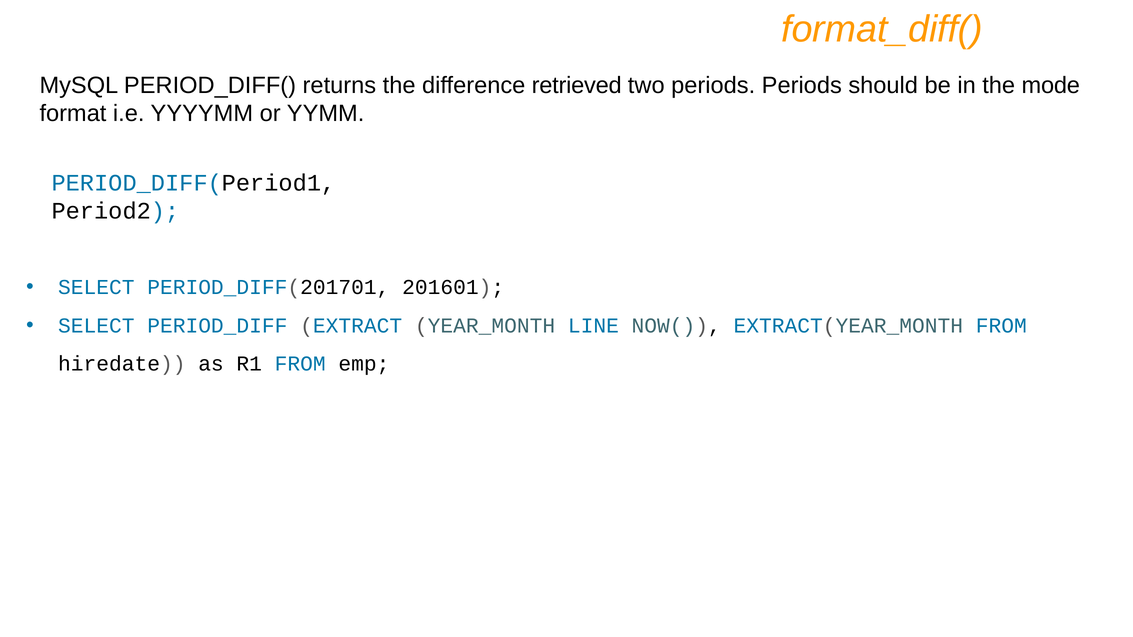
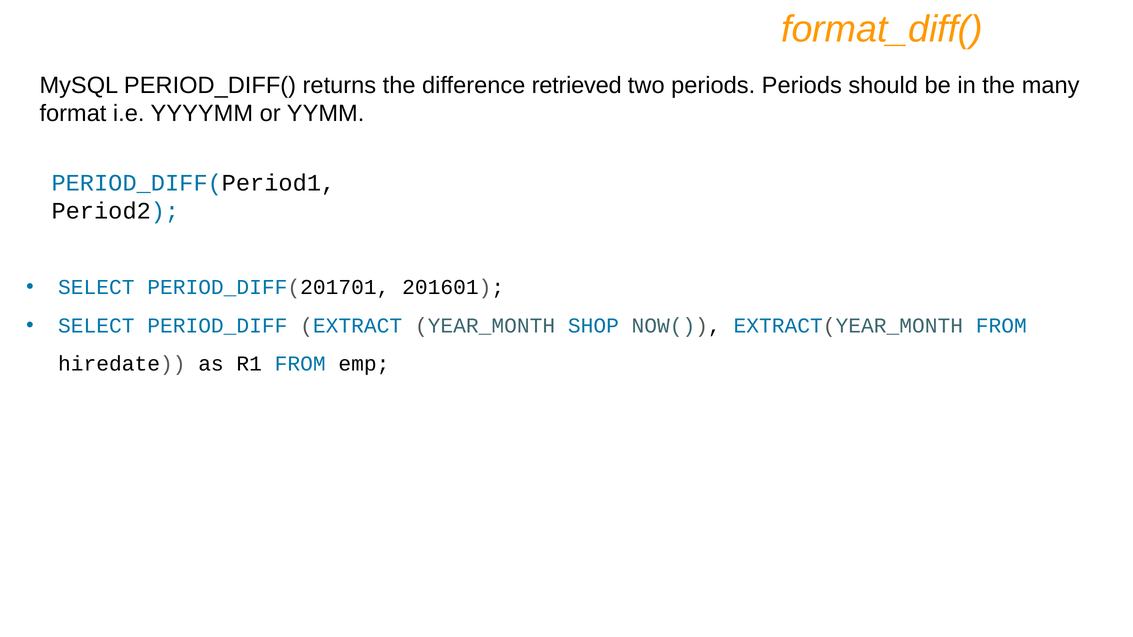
mode: mode -> many
LINE: LINE -> SHOP
